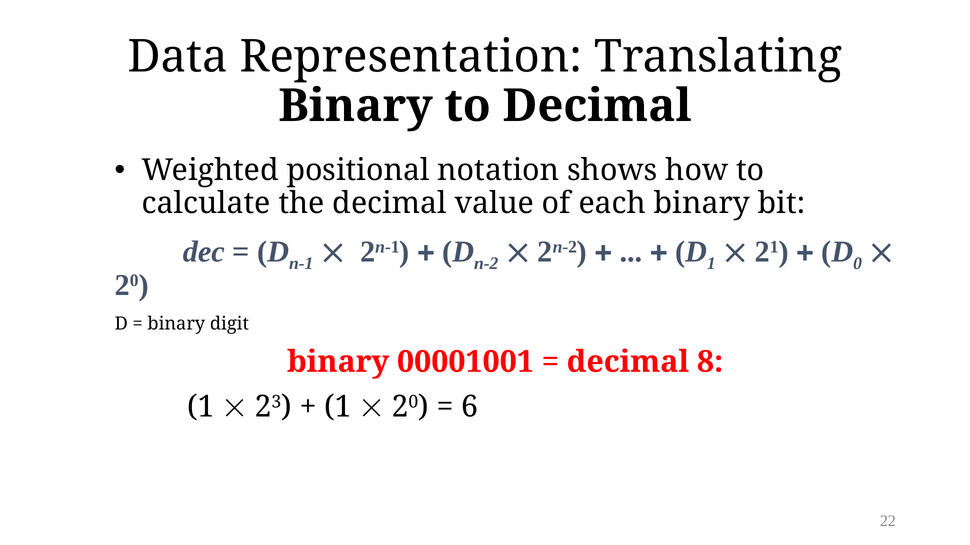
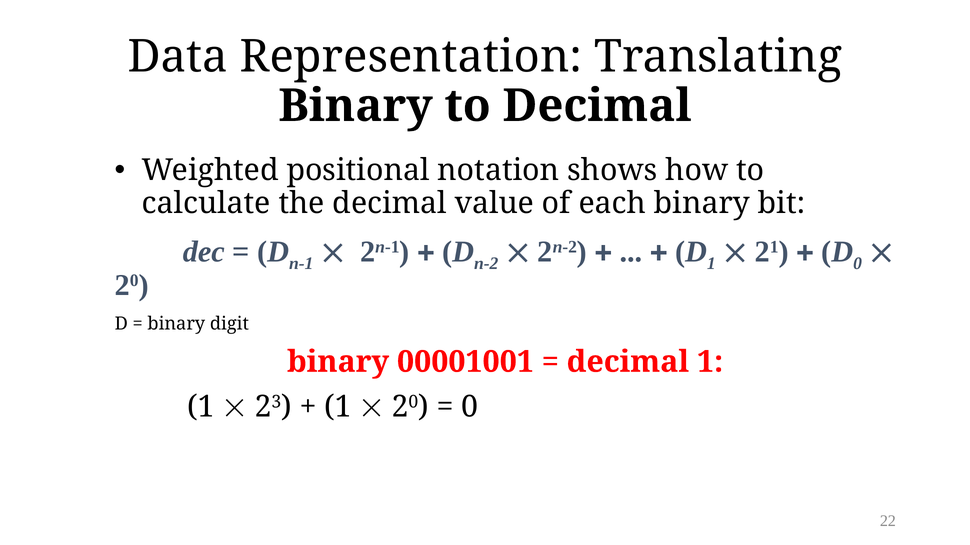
decimal 8: 8 -> 1
6 at (470, 407): 6 -> 0
